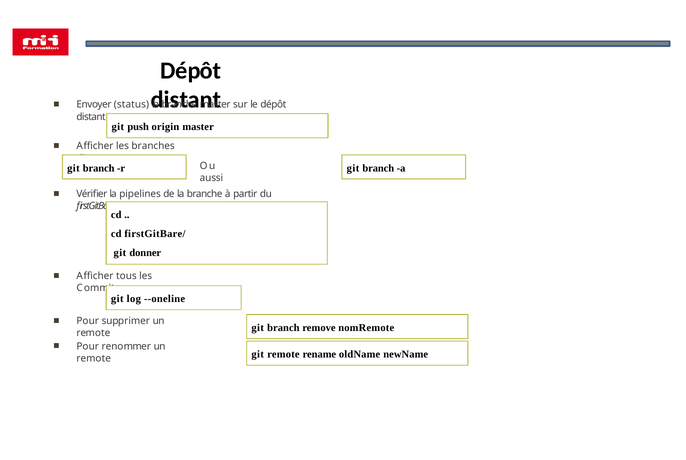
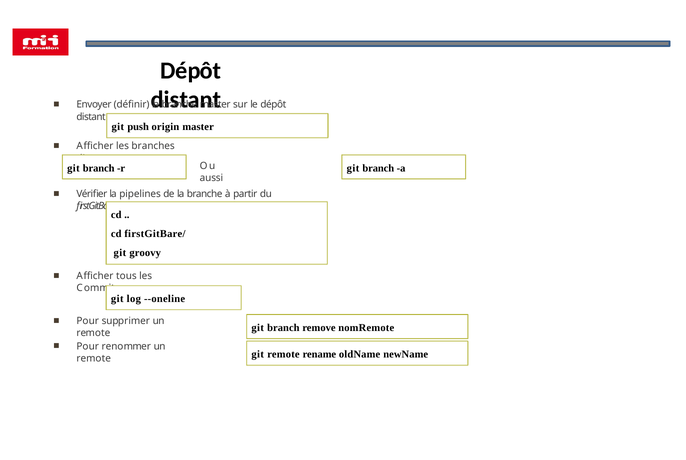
status: status -> définir
donner: donner -> groovy
